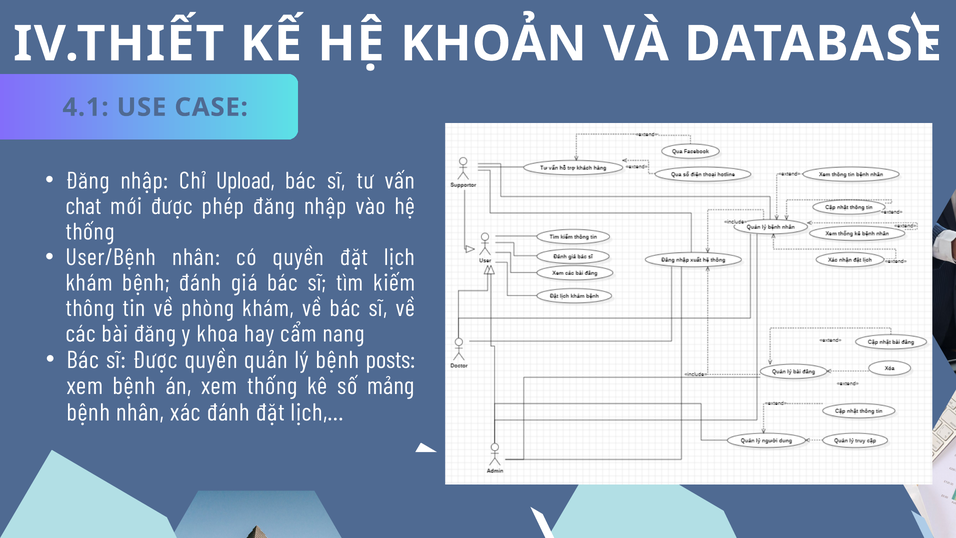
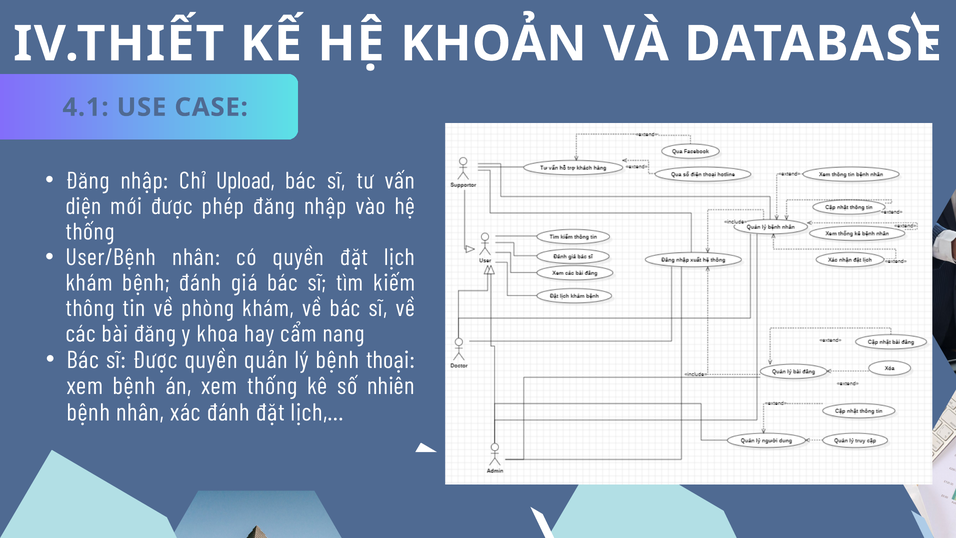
chat: chat -> diện
posts: posts -> thoại
mảng: mảng -> nhiên
